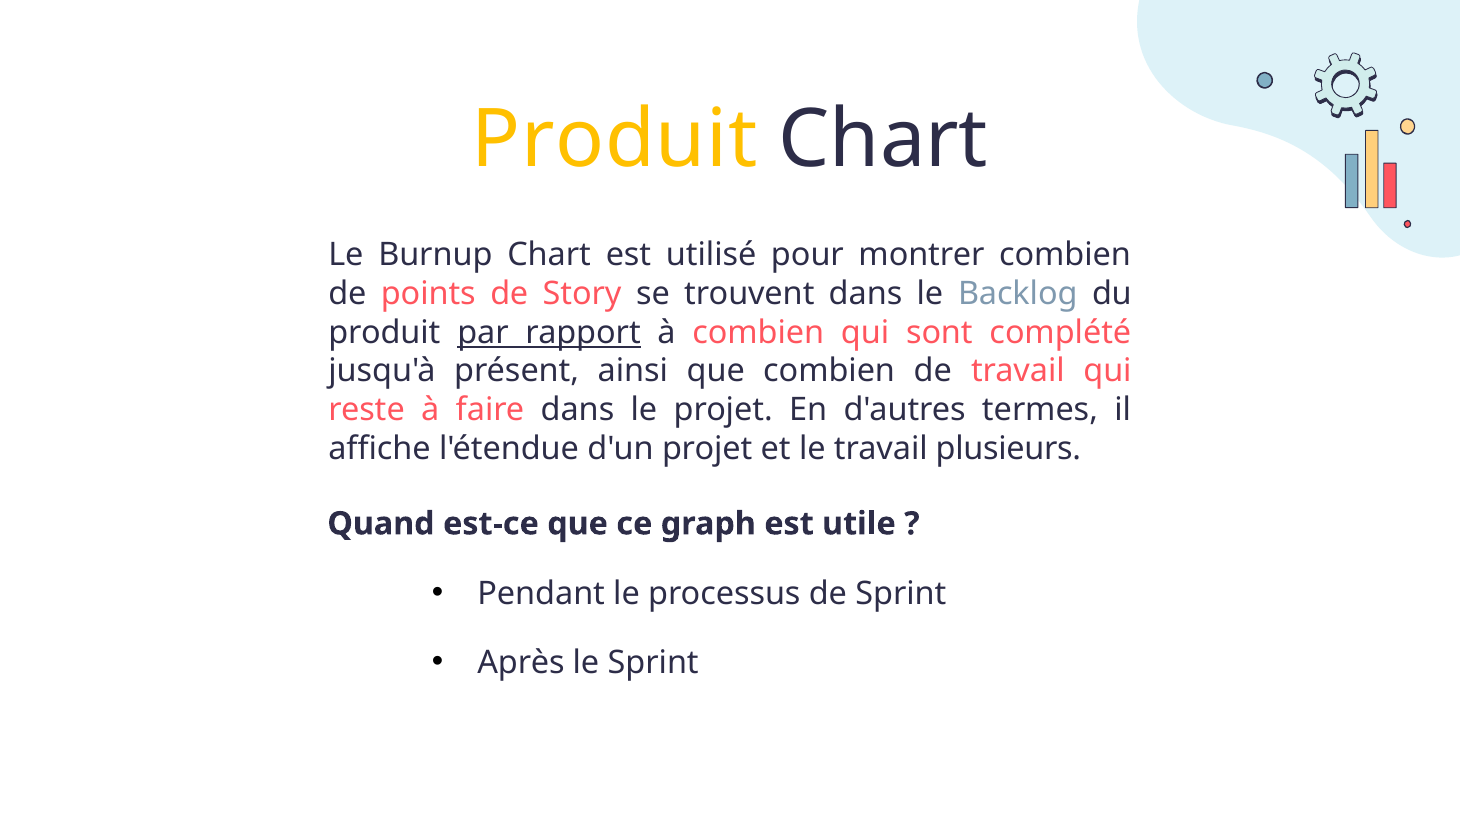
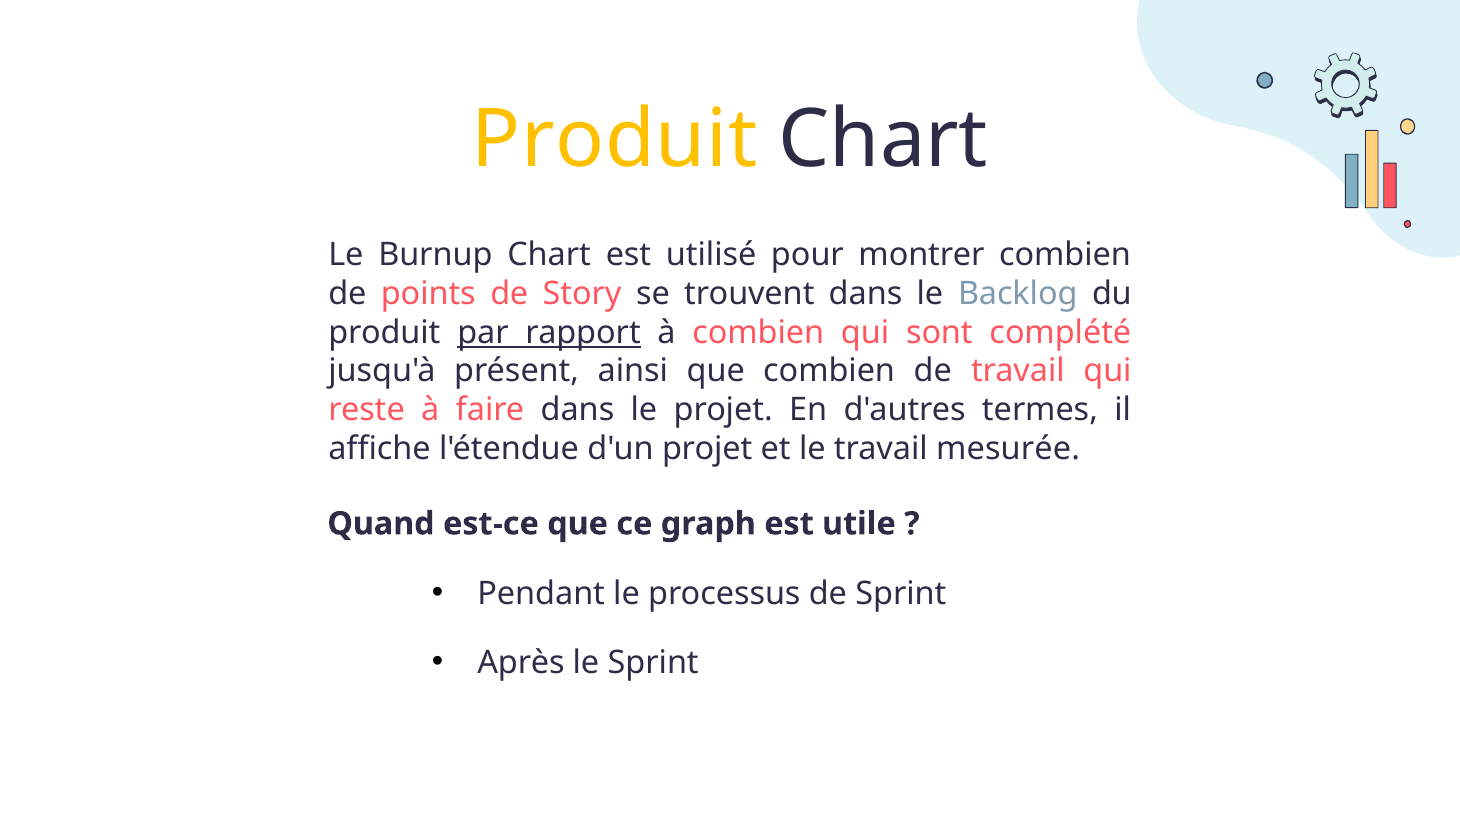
plusieurs: plusieurs -> mesurée
